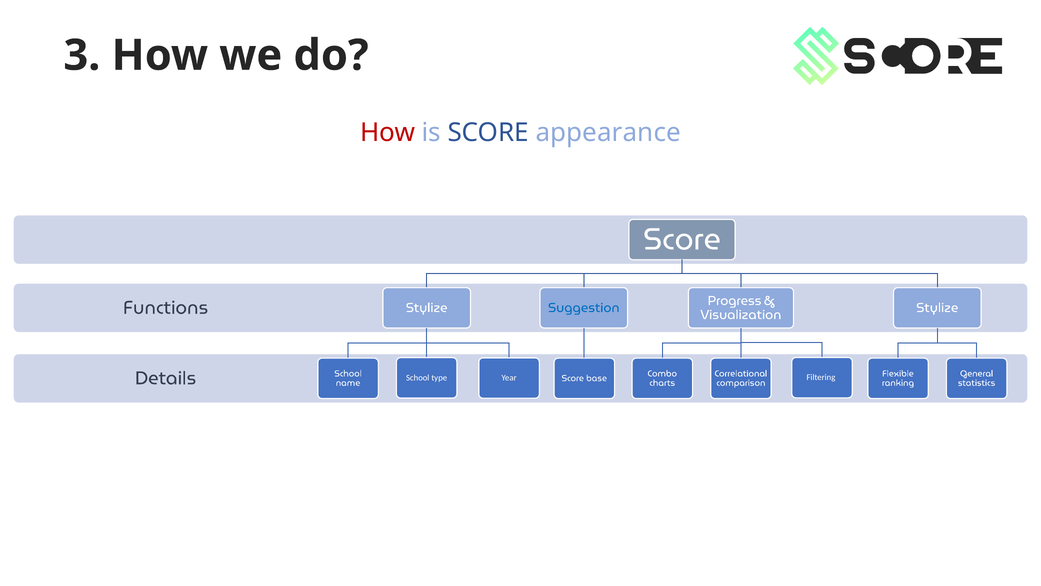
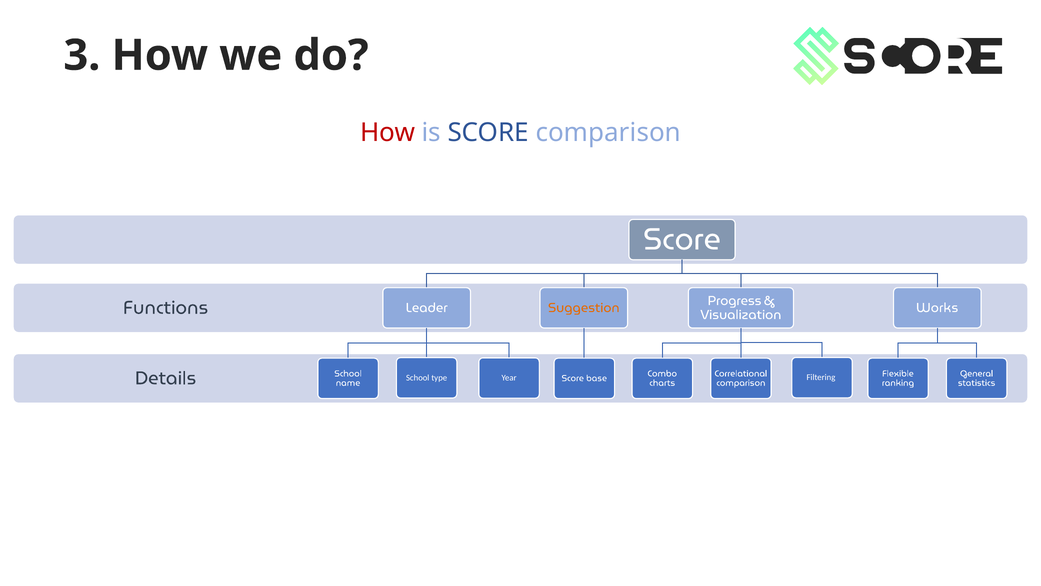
SCORE appearance: appearance -> comparison
Stylize at (427, 308): Stylize -> Leader
Suggestion colour: blue -> orange
Stylize at (937, 308): Stylize -> Works
